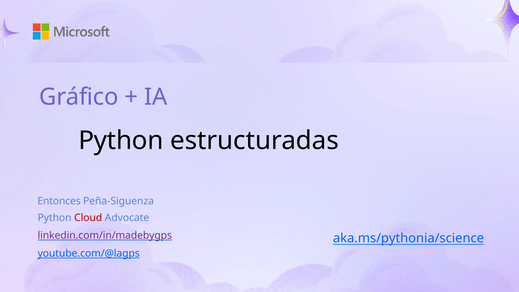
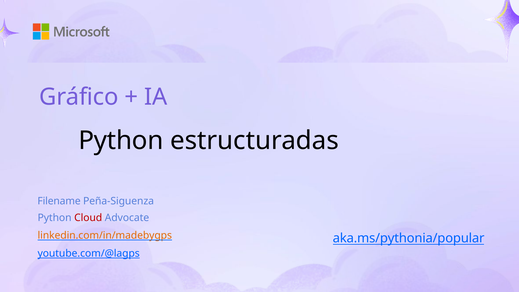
Entonces: Entonces -> Filename
linkedin.com/in/madebygps colour: purple -> orange
aka.ms/pythonia/science: aka.ms/pythonia/science -> aka.ms/pythonia/popular
